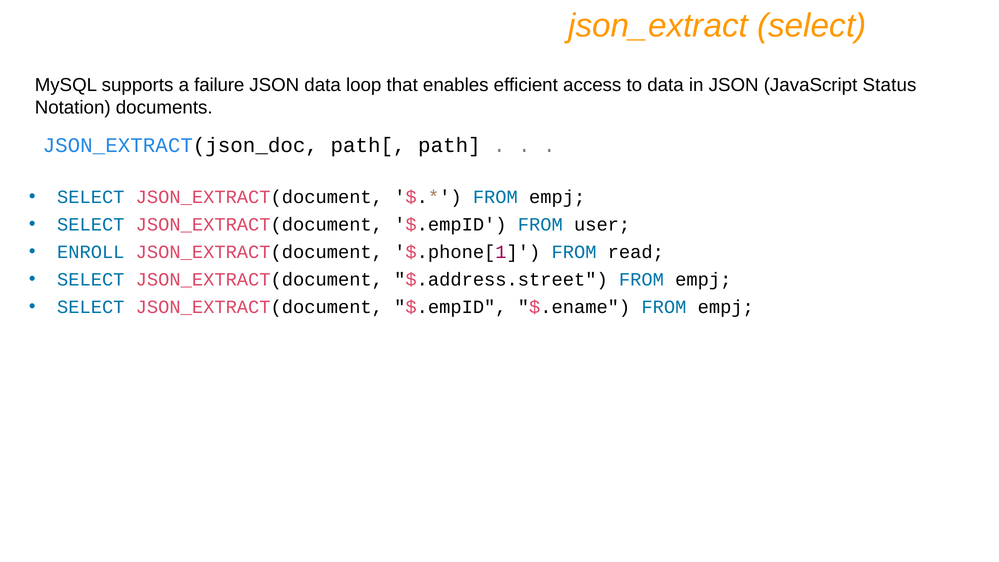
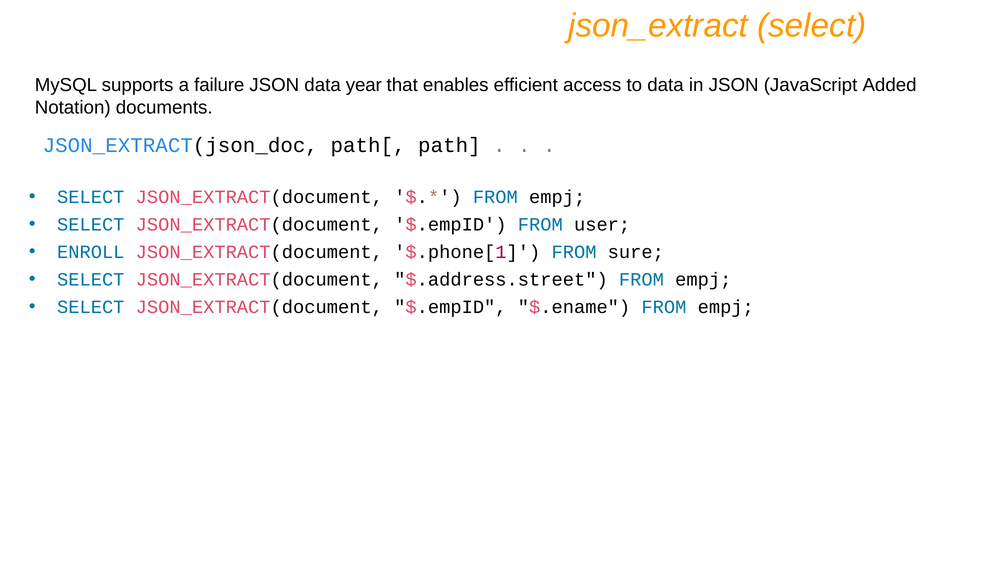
loop: loop -> year
Status: Status -> Added
read: read -> sure
